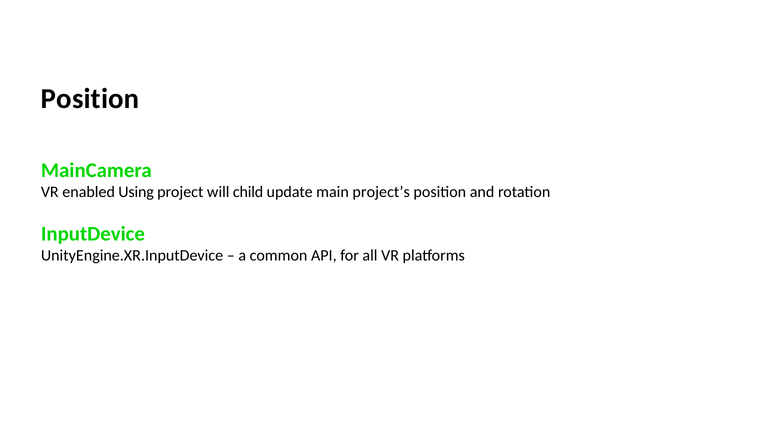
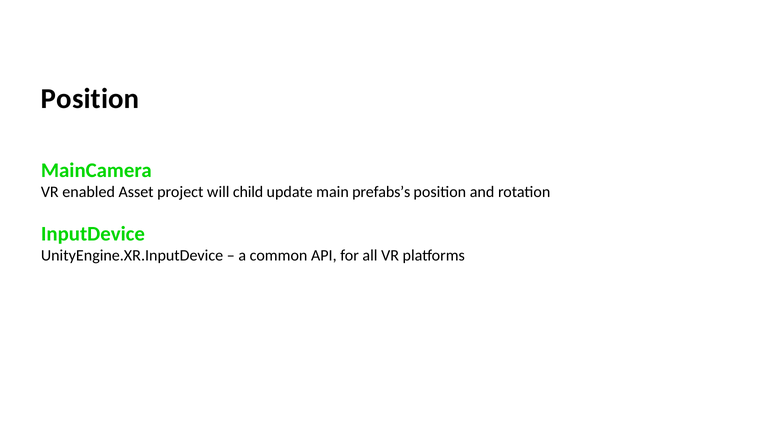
Using: Using -> Asset
project’s: project’s -> prefabs’s
